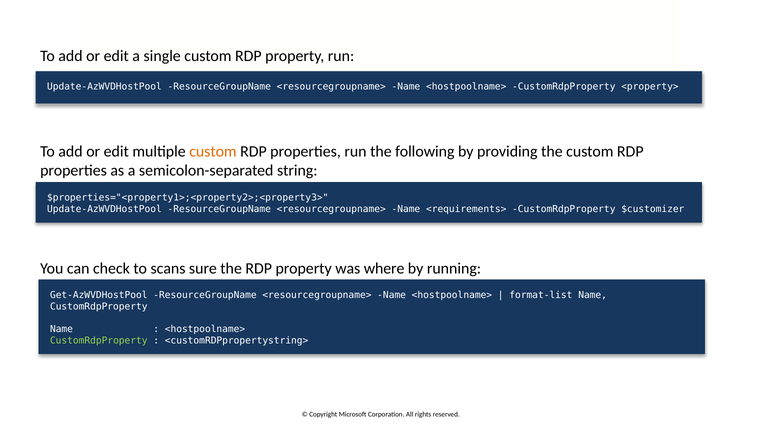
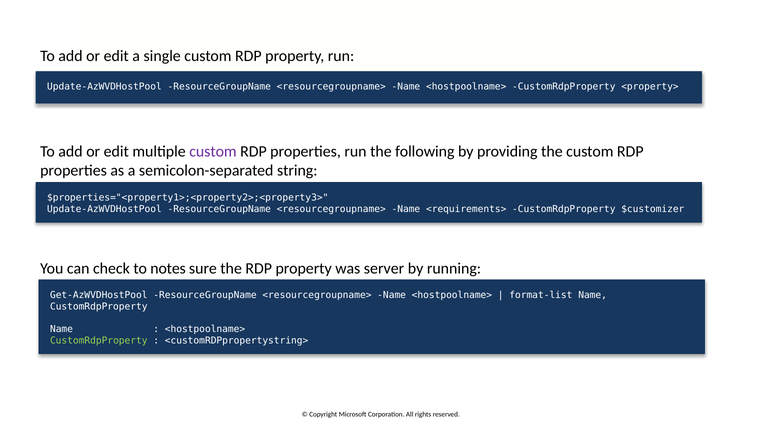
custom at (213, 151) colour: orange -> purple
scans: scans -> notes
where: where -> server
